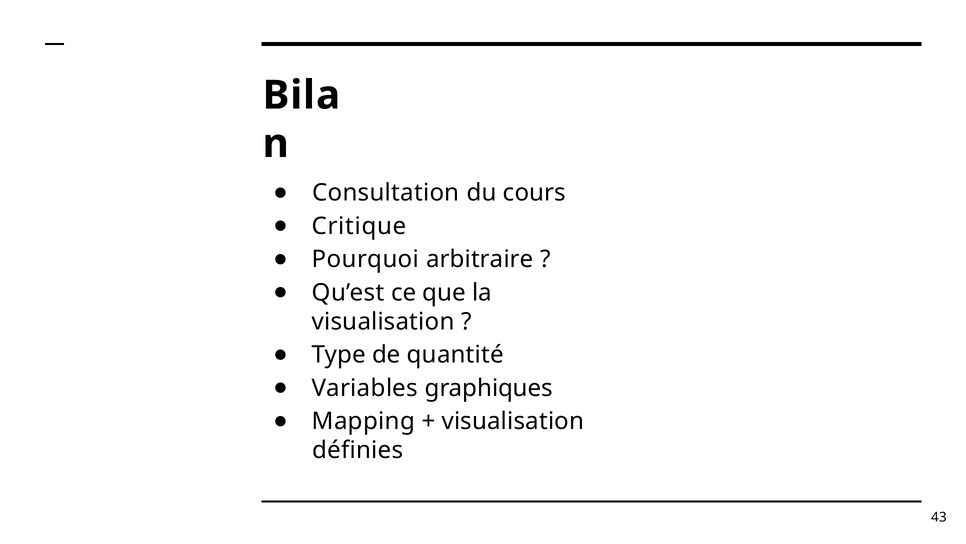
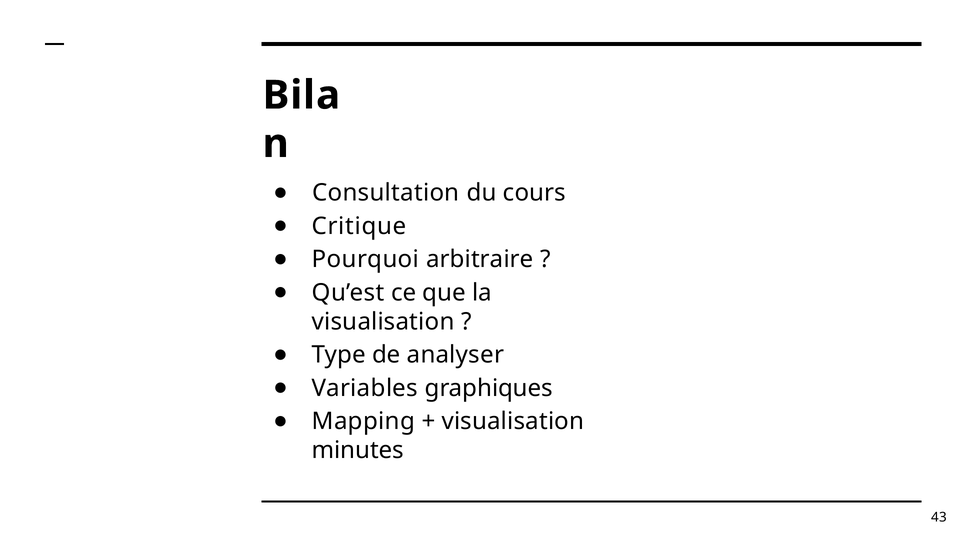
quantité: quantité -> analyser
définies: définies -> minutes
